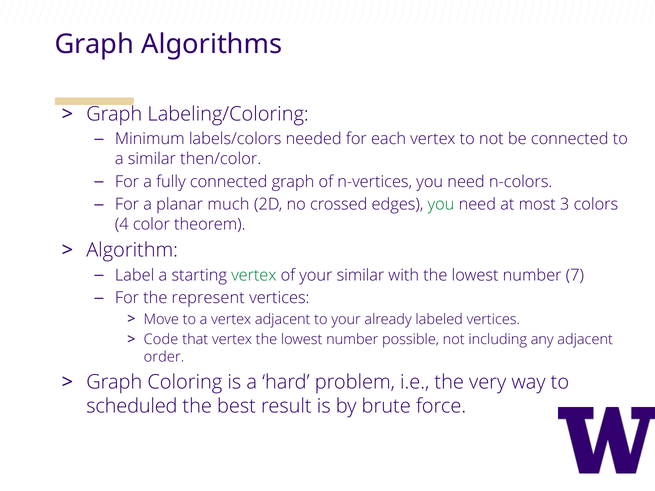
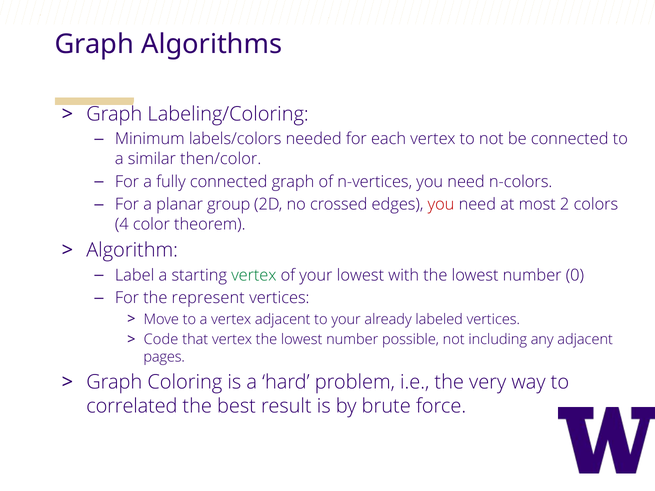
much: much -> group
you at (441, 205) colour: green -> red
3: 3 -> 2
your similar: similar -> lowest
7: 7 -> 0
order: order -> pages
scheduled: scheduled -> correlated
